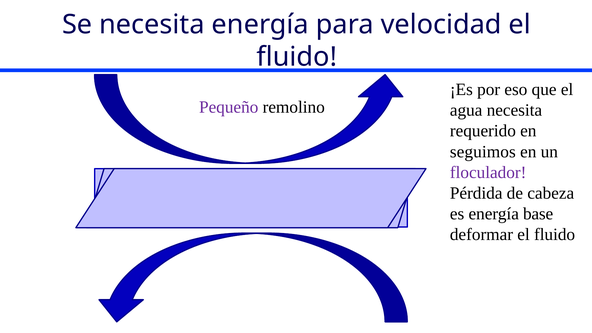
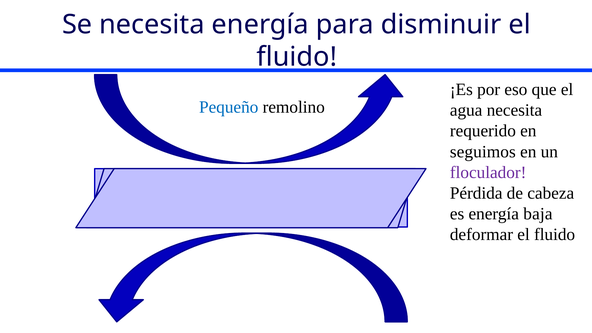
velocidad: velocidad -> disminuir
Pequeño colour: purple -> blue
base: base -> baja
